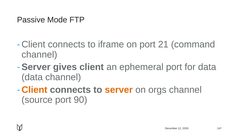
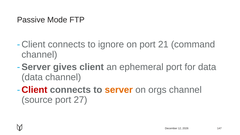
iframe: iframe -> ignore
Client at (34, 90) colour: orange -> red
90: 90 -> 27
